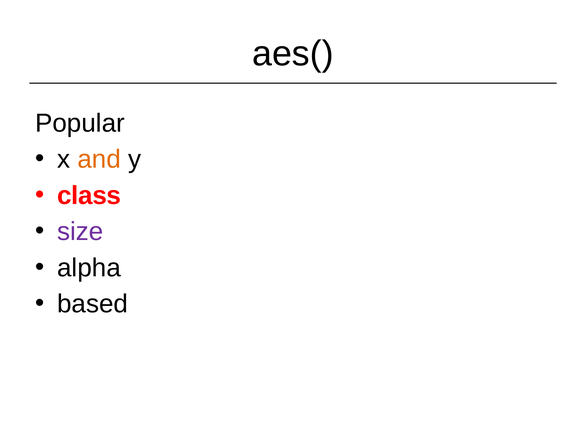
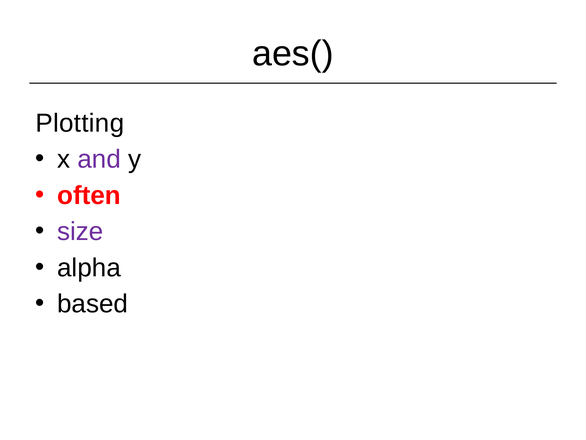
Popular: Popular -> Plotting
and colour: orange -> purple
class: class -> often
